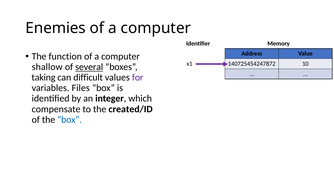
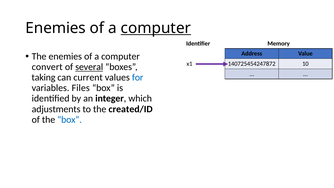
computer at (156, 28) underline: none -> present
The function: function -> enemies
shallow: shallow -> convert
difficult: difficult -> current
for colour: purple -> blue
compensate: compensate -> adjustments
